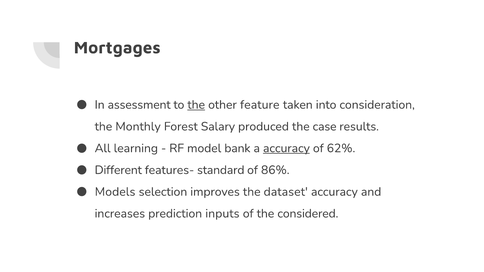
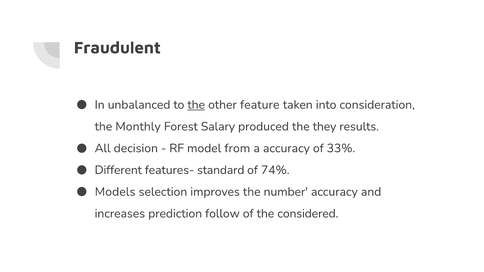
Mortgages: Mortgages -> Fraudulent
assessment: assessment -> unbalanced
case: case -> they
learning: learning -> decision
bank: bank -> from
accuracy at (286, 148) underline: present -> none
62%: 62% -> 33%
86%: 86% -> 74%
dataset: dataset -> number
inputs: inputs -> follow
